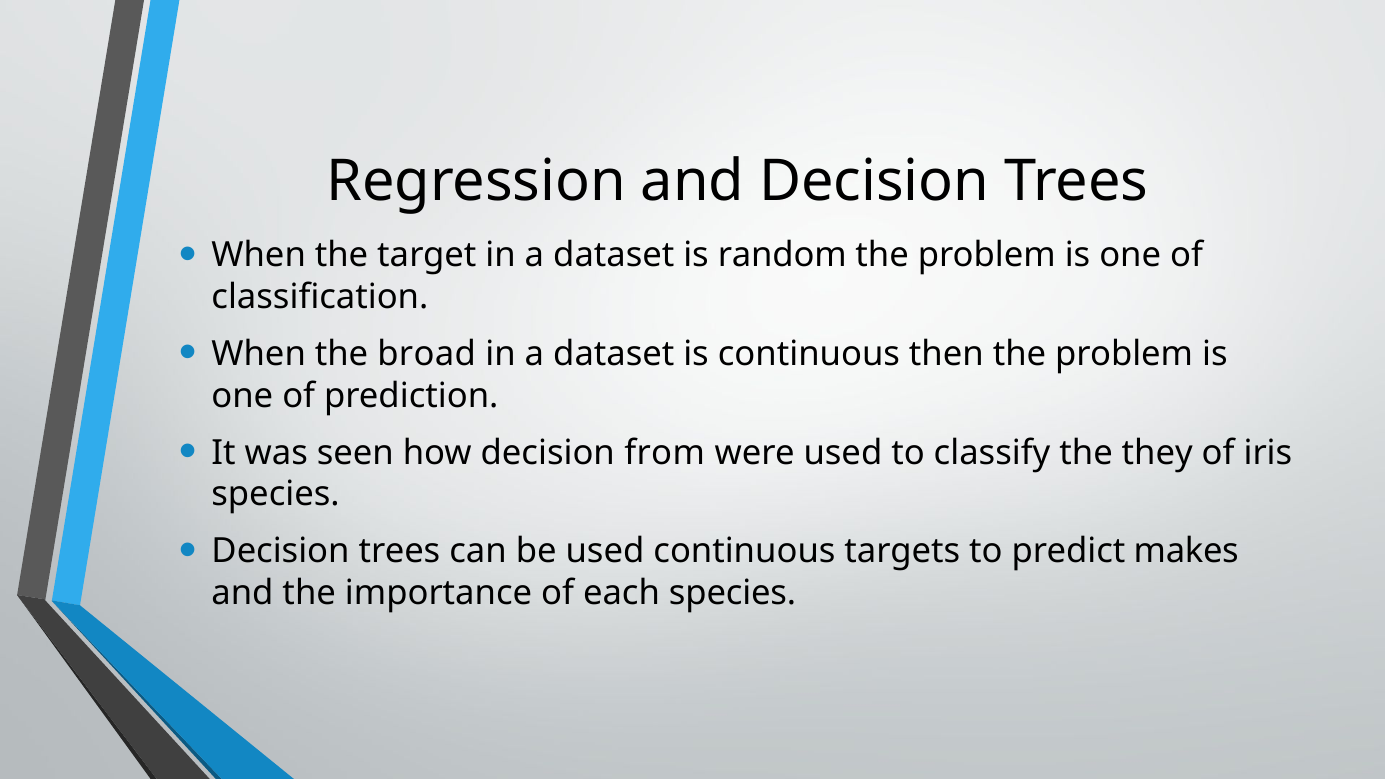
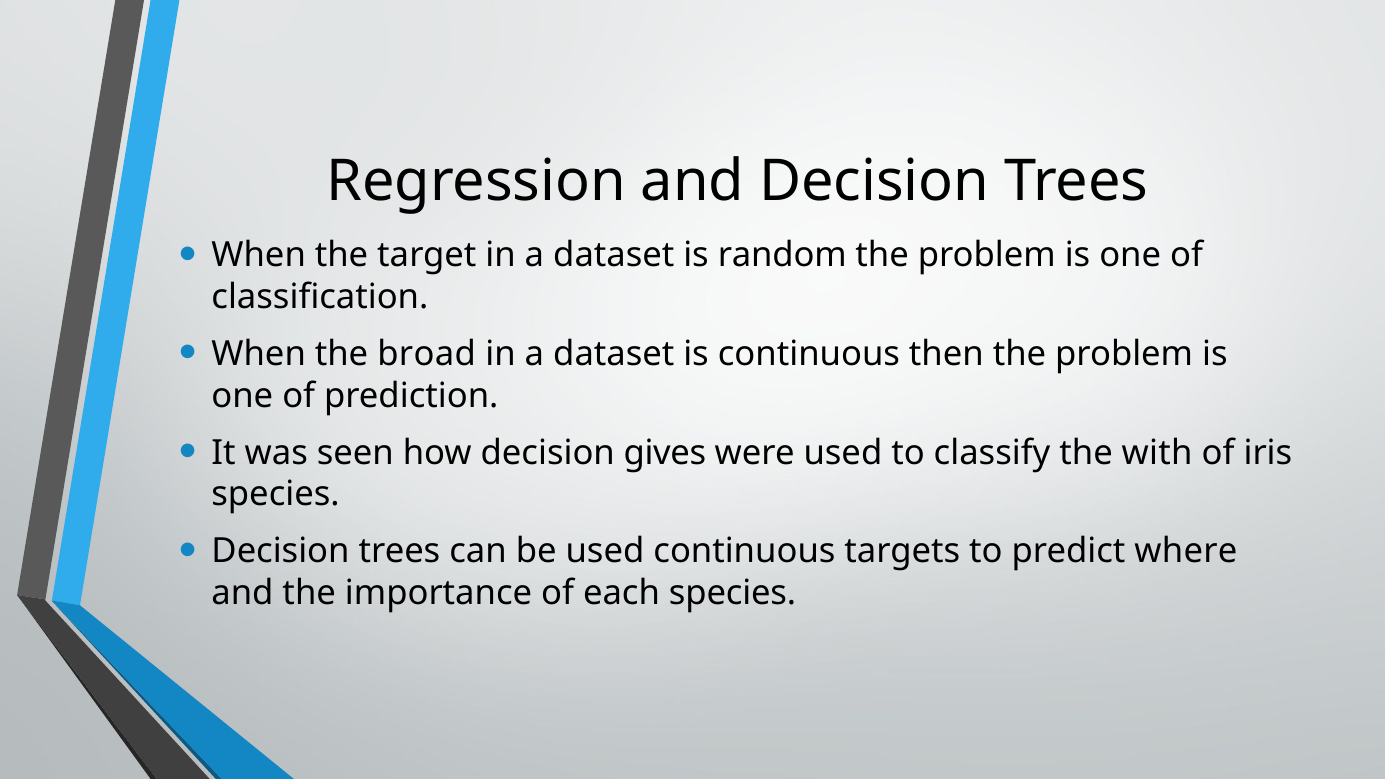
from: from -> gives
they: they -> with
makes: makes -> where
